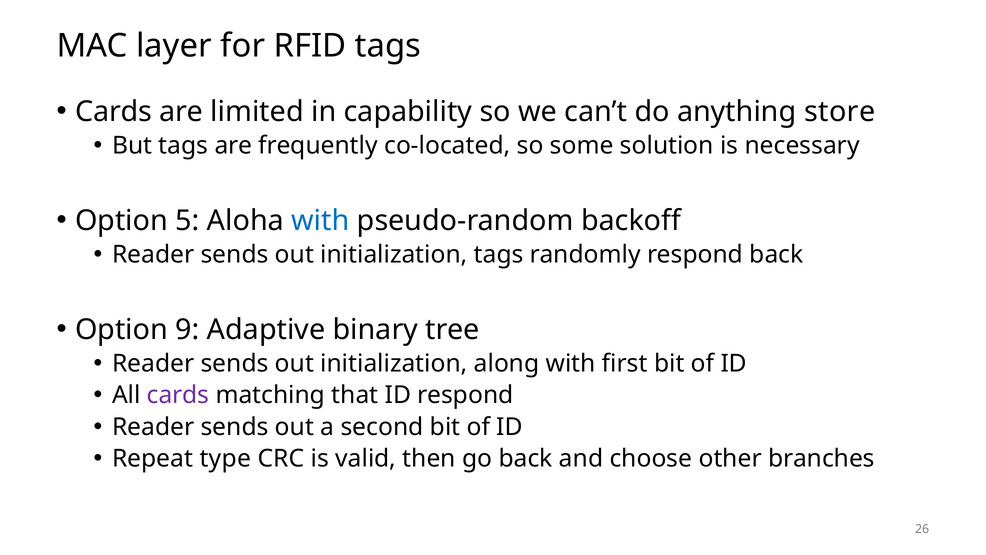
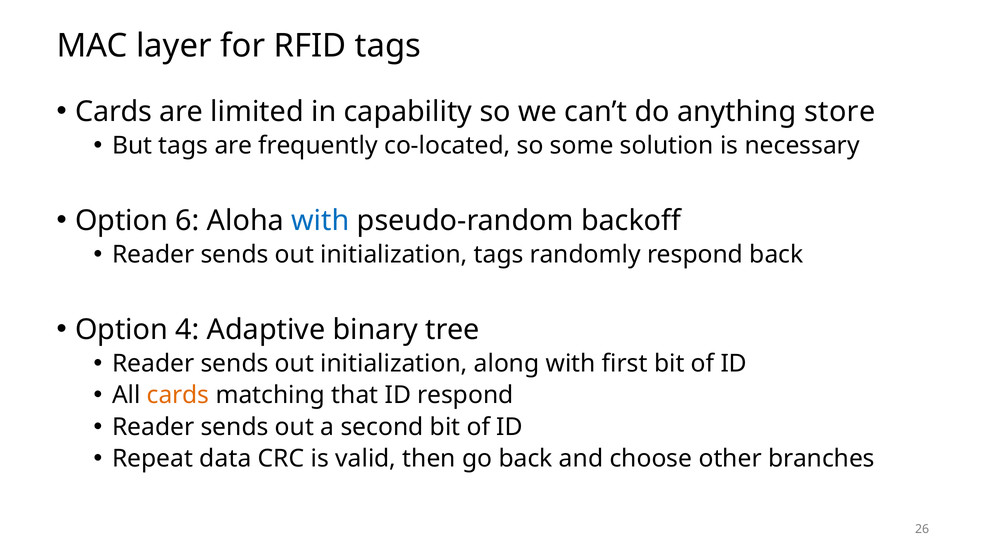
5: 5 -> 6
9: 9 -> 4
cards at (178, 395) colour: purple -> orange
type: type -> data
